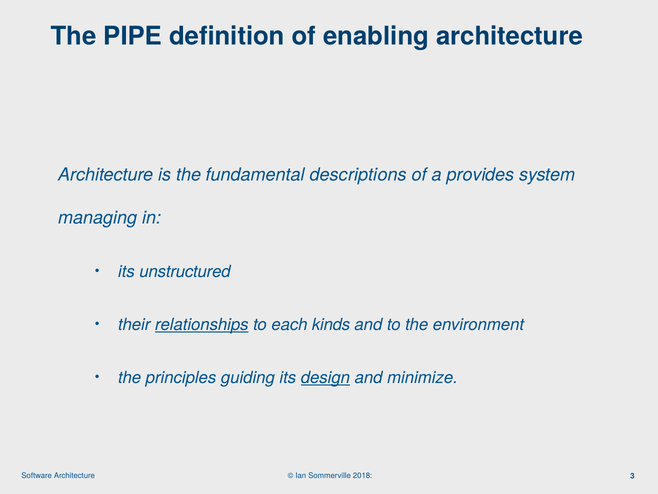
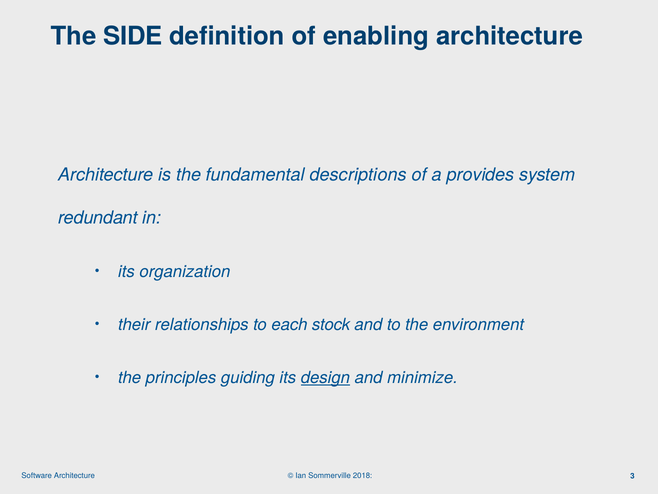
PIPE: PIPE -> SIDE
managing: managing -> redundant
unstructured: unstructured -> organization
relationships underline: present -> none
kinds: kinds -> stock
